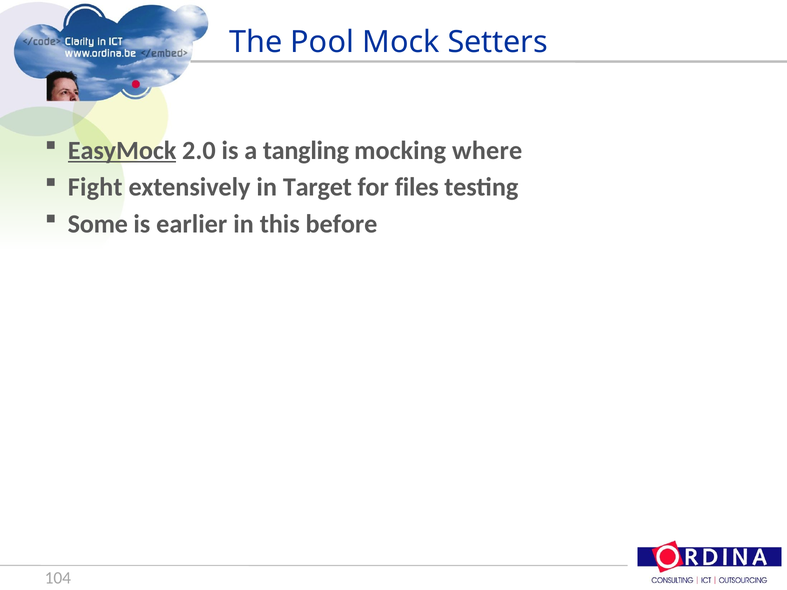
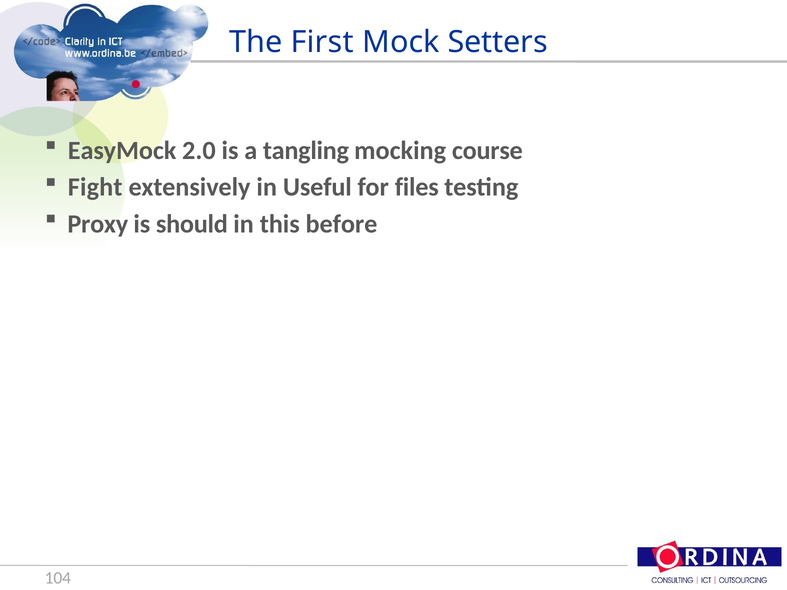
Pool: Pool -> First
EasyMock underline: present -> none
where: where -> course
Target: Target -> Useful
Some: Some -> Proxy
earlier: earlier -> should
